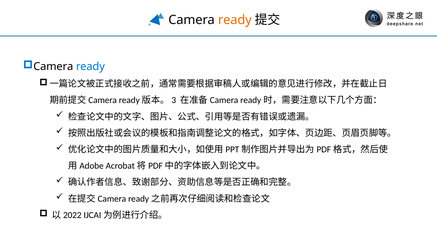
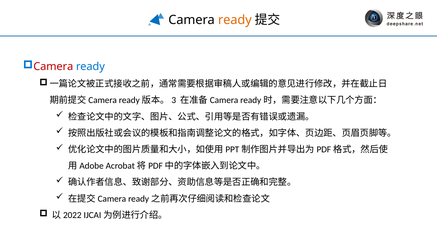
Camera at (53, 66) colour: black -> red
